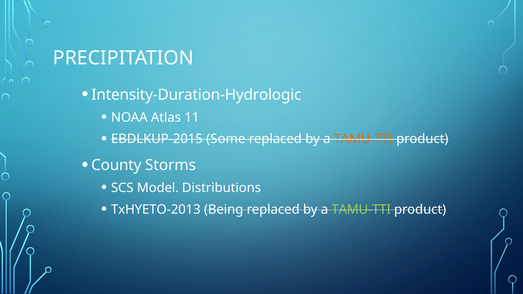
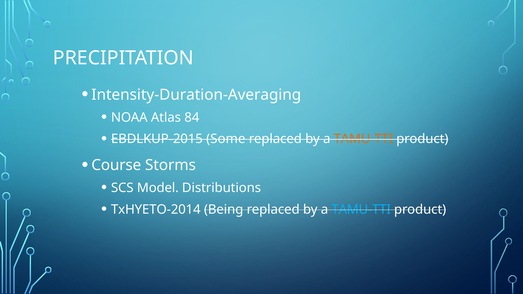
Intensity-Duration-Hydrologic: Intensity-Duration-Hydrologic -> Intensity-Duration-Averaging
11: 11 -> 84
County: County -> Course
TxHYETO-2013: TxHYETO-2013 -> TxHYETO-2014
TAMU-TTI at (361, 210) colour: light green -> light blue
